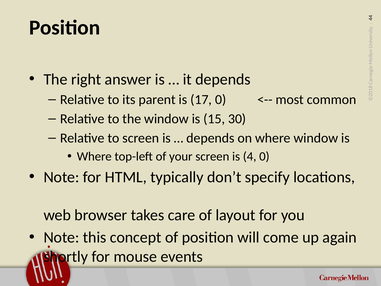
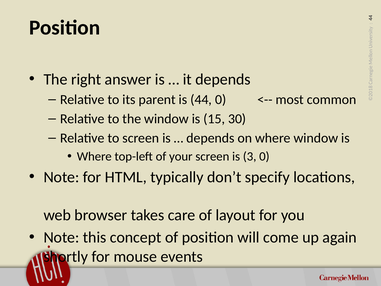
17: 17 -> 44
is 4: 4 -> 3
